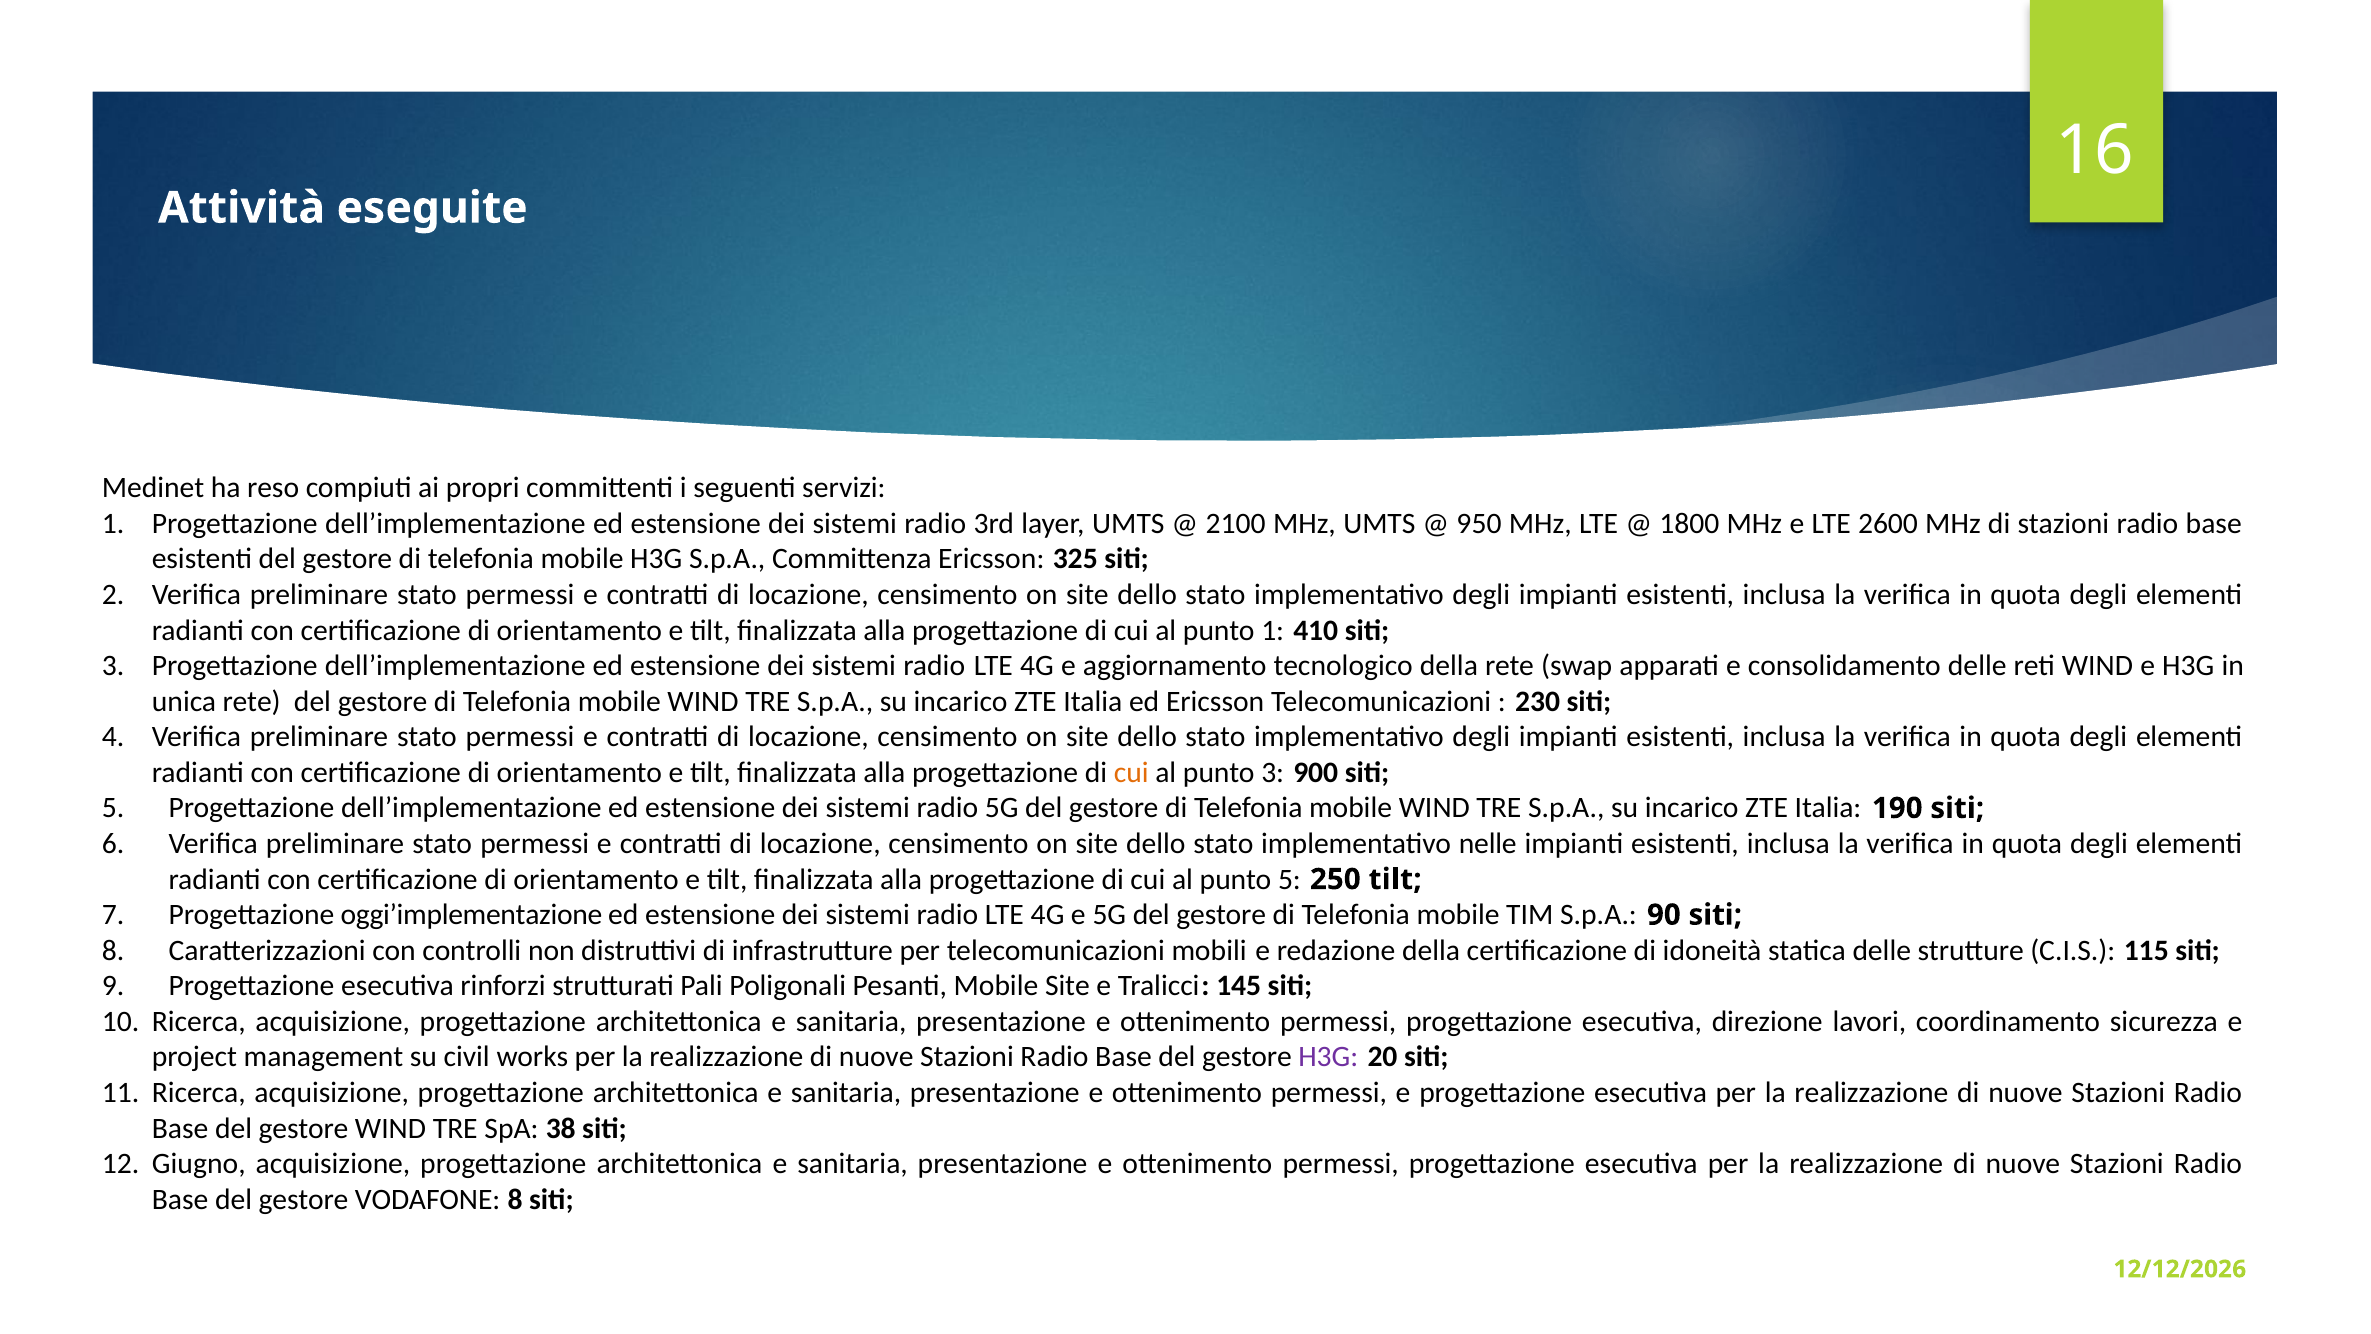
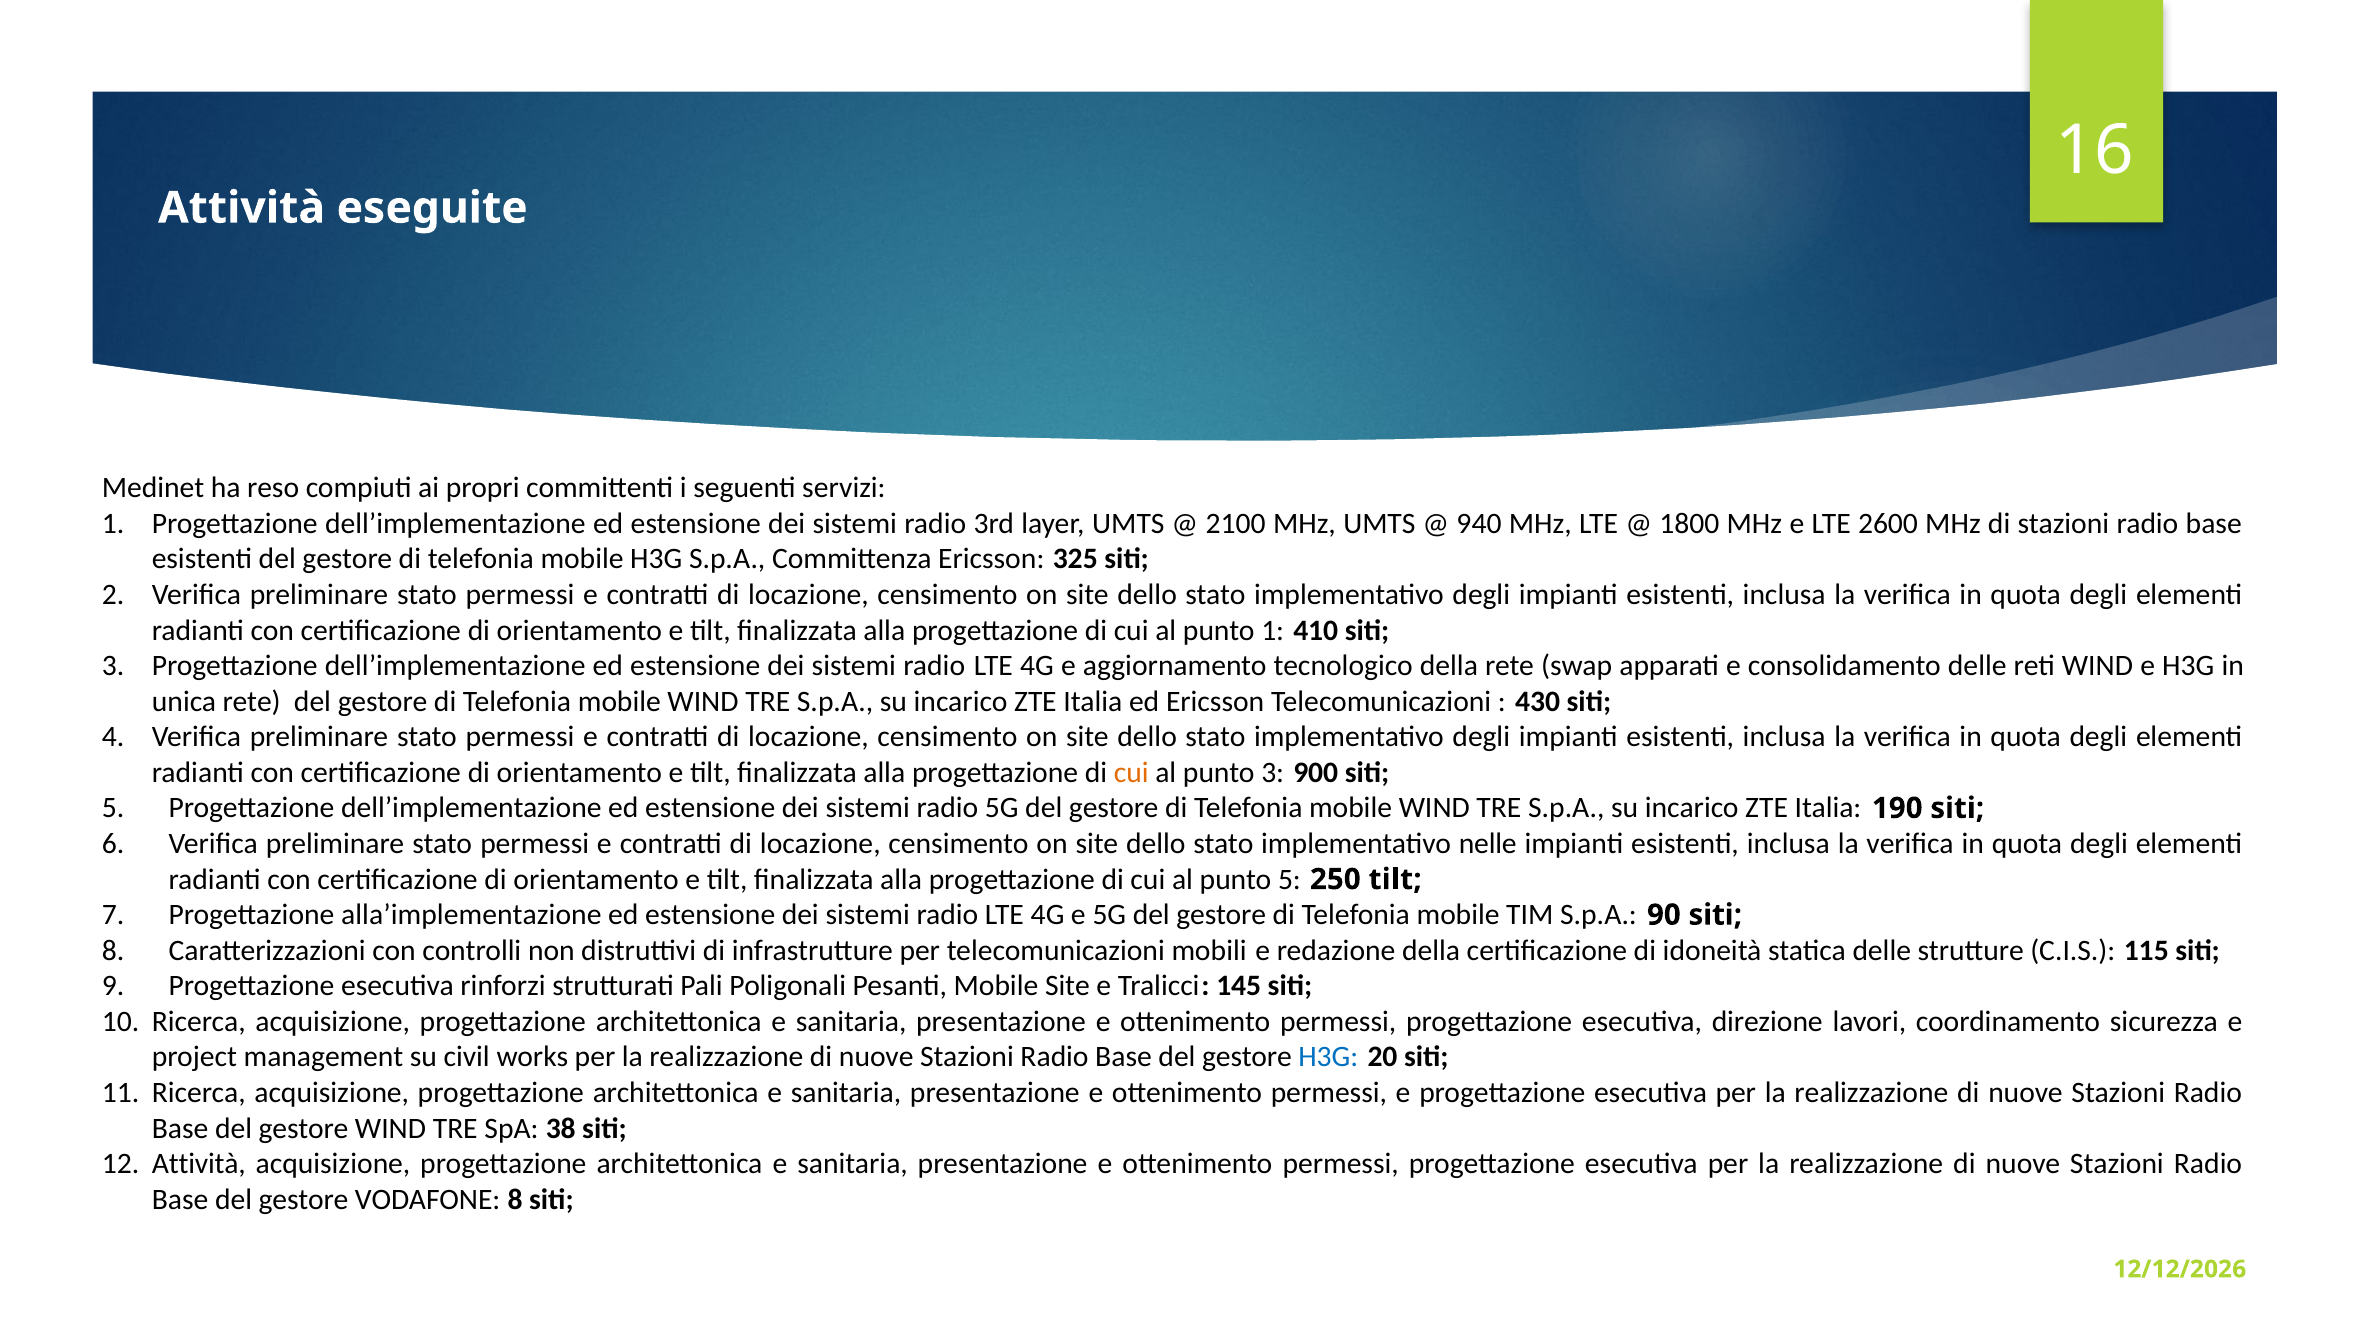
950: 950 -> 940
230: 230 -> 430
oggi’implementazione: oggi’implementazione -> alla’implementazione
H3G at (1328, 1057) colour: purple -> blue
Giugno at (199, 1164): Giugno -> Attività
